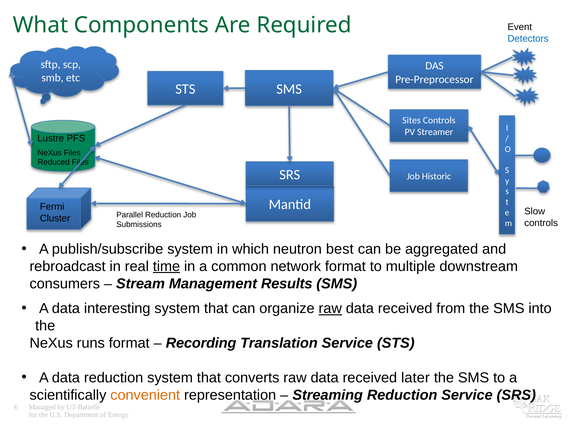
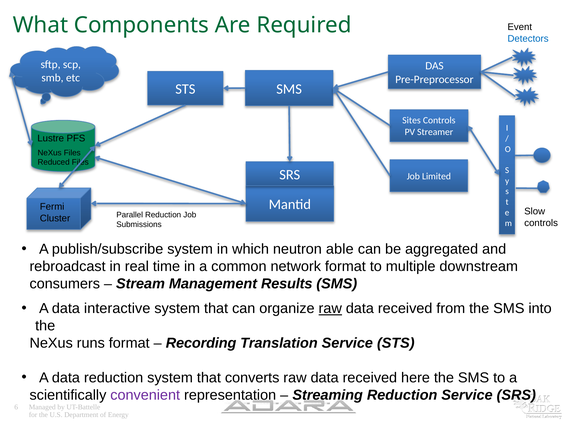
Historic: Historic -> Limited
best: best -> able
time underline: present -> none
interesting: interesting -> interactive
later: later -> here
convenient colour: orange -> purple
